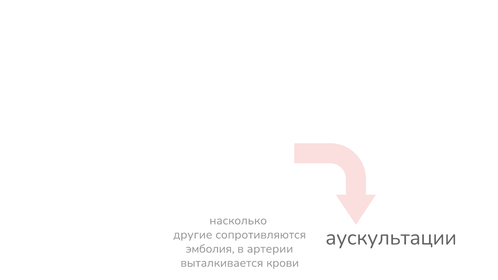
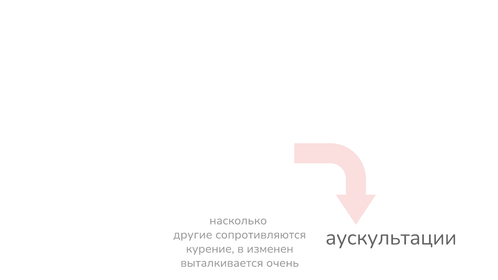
эмболия: эмболия -> курение
артерии: артерии -> изменен
крови: крови -> очень
